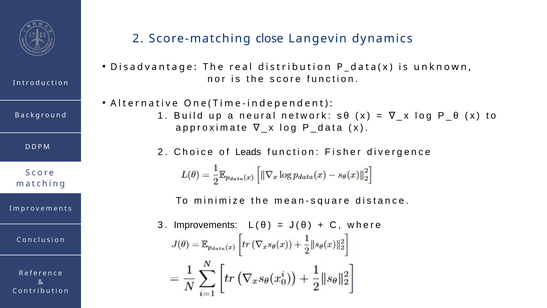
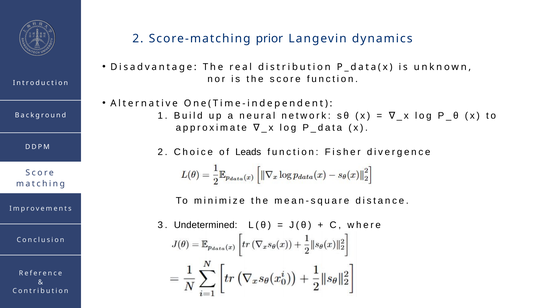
close: close -> prior
3 Improvements: Improvements -> Undetermined
